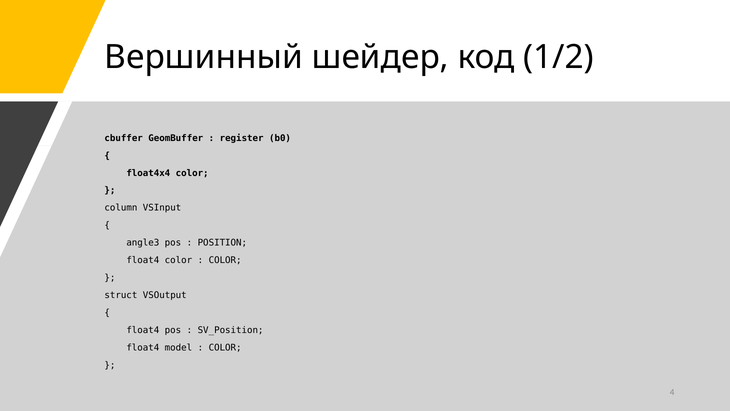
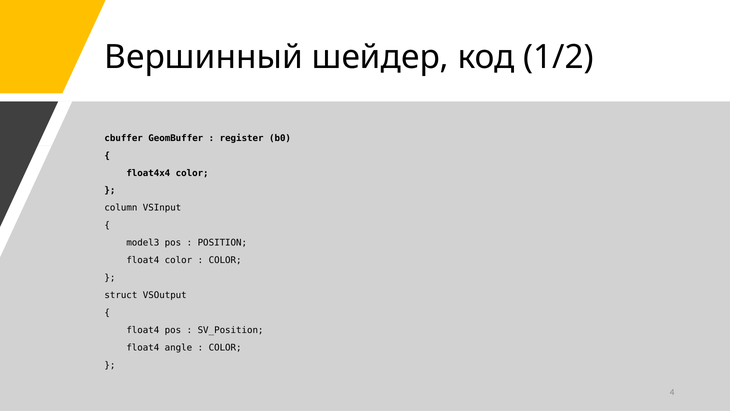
angle3: angle3 -> model3
model: model -> angle
